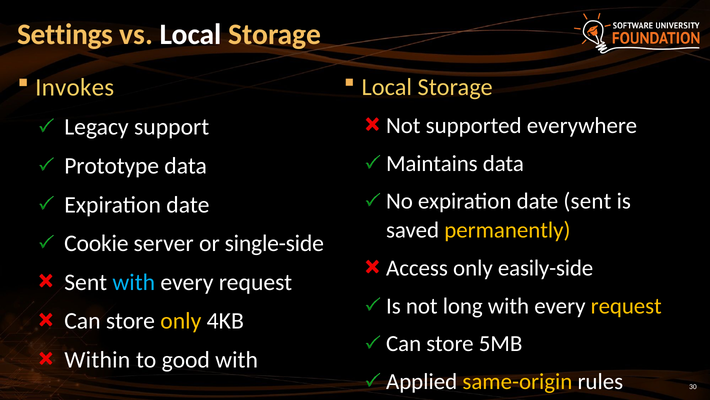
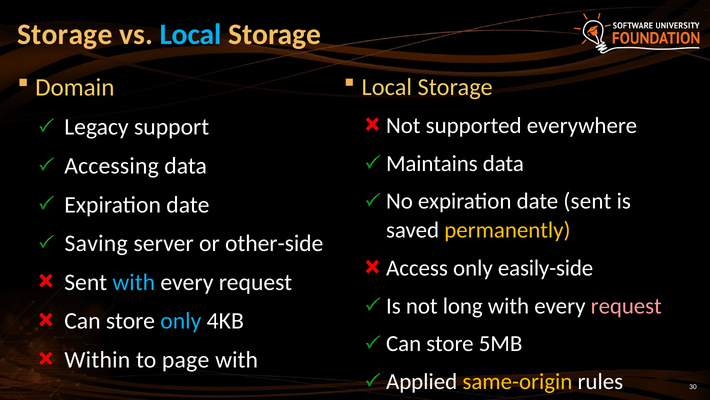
Settings at (65, 35): Settings -> Storage
Local at (191, 35) colour: white -> light blue
Invokes: Invokes -> Domain
Prototype: Prototype -> Accessing
Cookie: Cookie -> Saving
single-side: single-side -> other-side
request at (626, 306) colour: yellow -> pink
only at (181, 321) colour: yellow -> light blue
good: good -> page
